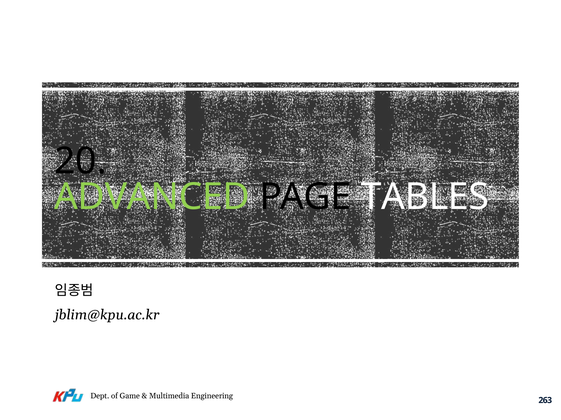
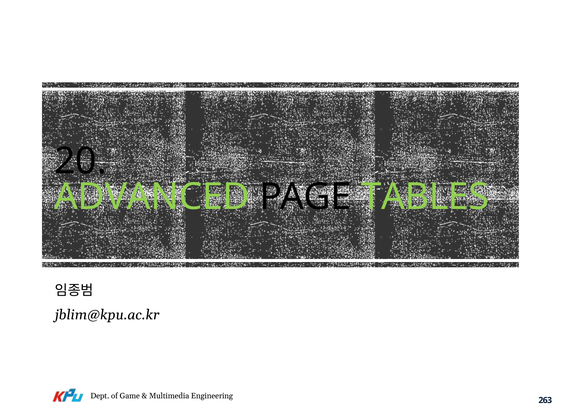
TABLES colour: white -> light green
